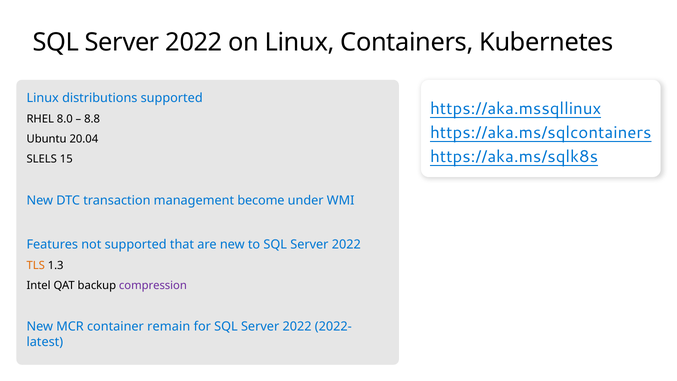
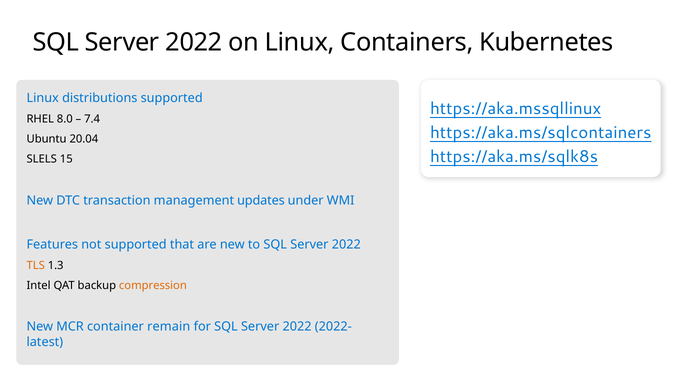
8.8: 8.8 -> 7.4
become: become -> updates
compression colour: purple -> orange
